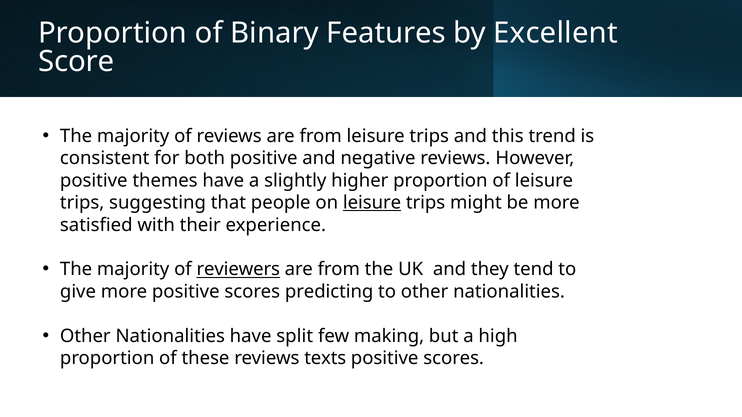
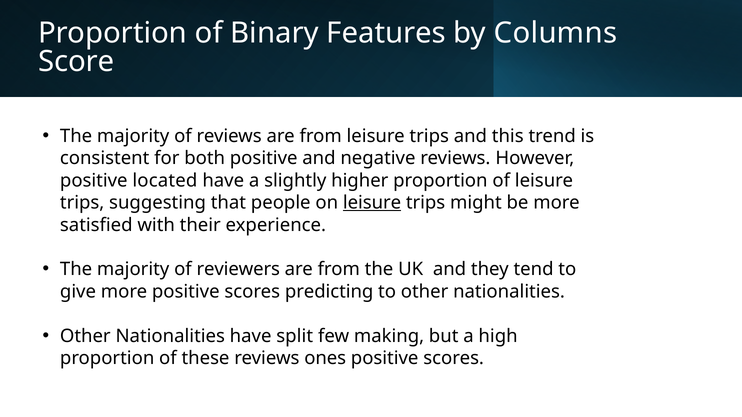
Excellent: Excellent -> Columns
themes: themes -> located
reviewers underline: present -> none
texts: texts -> ones
